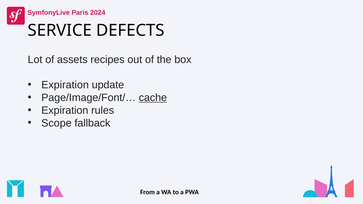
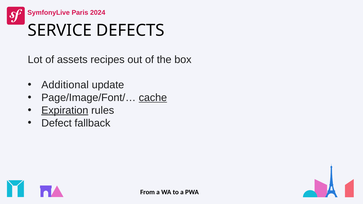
Expiration at (65, 85): Expiration -> Additional
Expiration at (65, 110) underline: none -> present
Scope: Scope -> Defect
